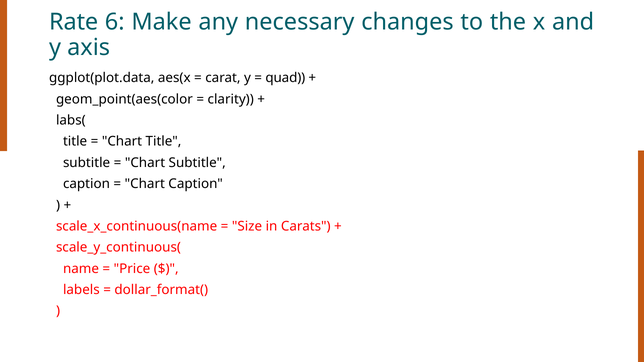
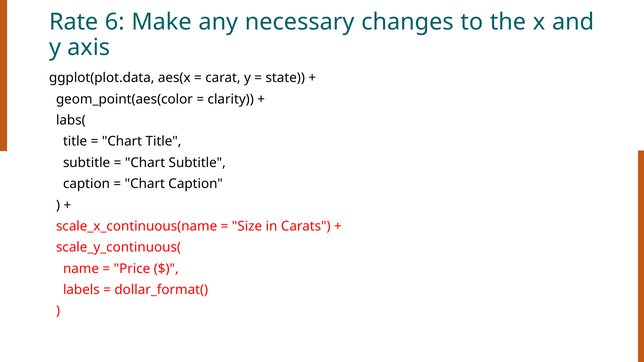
quad: quad -> state
